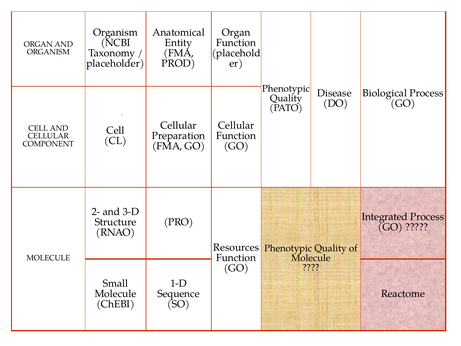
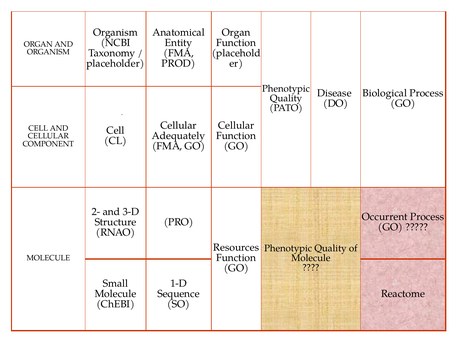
Preparation: Preparation -> Adequately
Integrated: Integrated -> Occurrent
